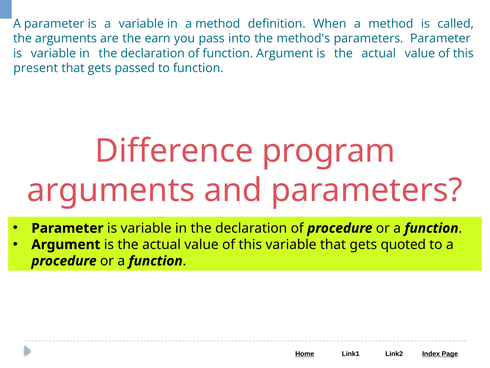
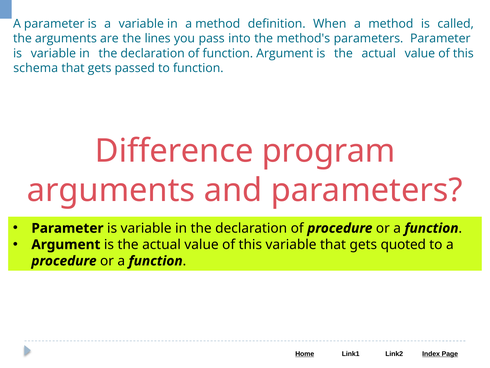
earn: earn -> lines
present: present -> schema
